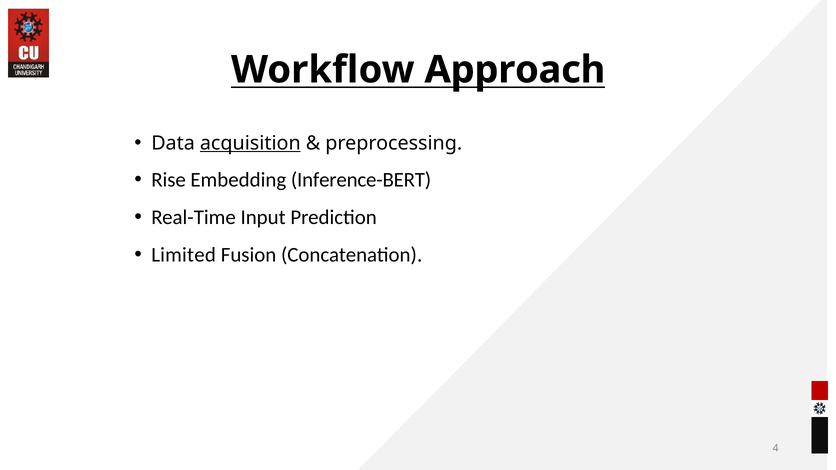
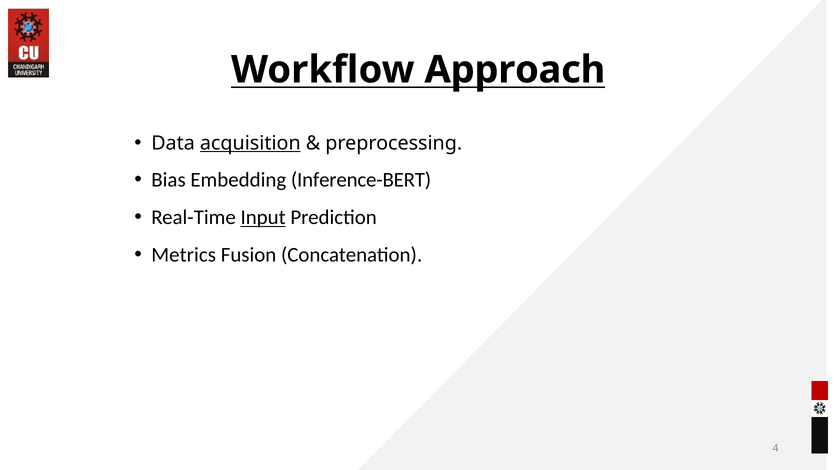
Rise: Rise -> Bias
Input underline: none -> present
Limited: Limited -> Metrics
